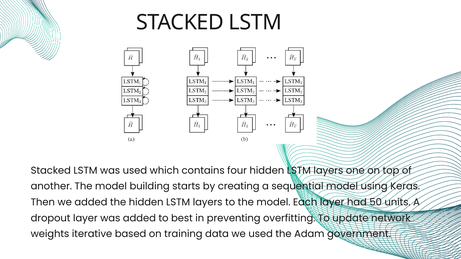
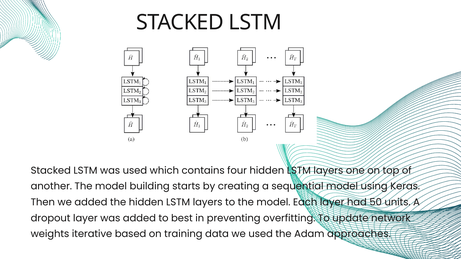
government: government -> approaches
